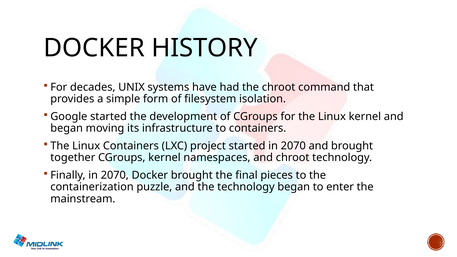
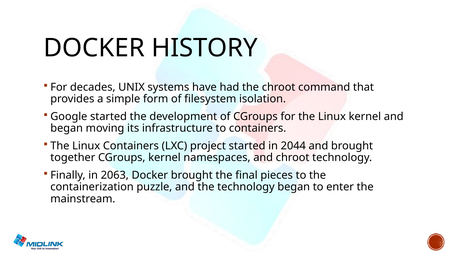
started in 2070: 2070 -> 2044
Finally in 2070: 2070 -> 2063
